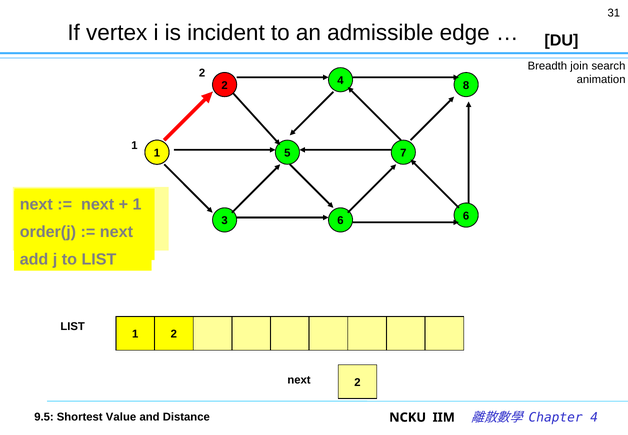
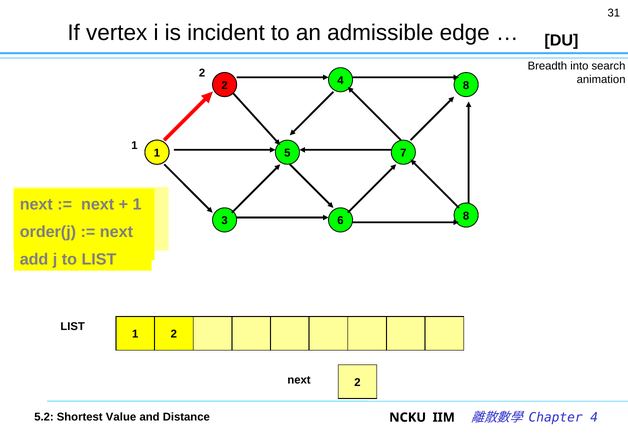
join: join -> into
6 6: 6 -> 8
9.5: 9.5 -> 5.2
